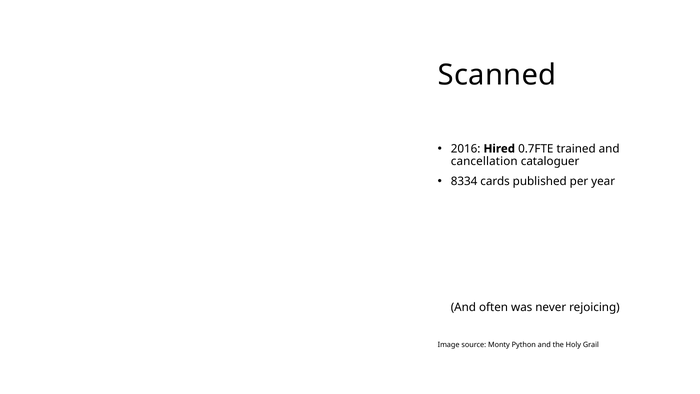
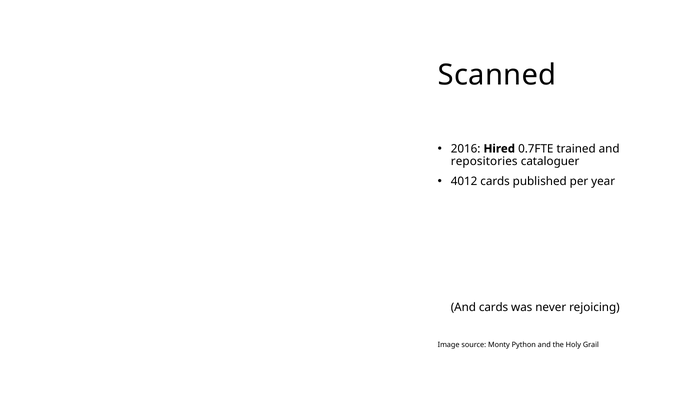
cancellation: cancellation -> repositories
8334: 8334 -> 4012
And often: often -> cards
